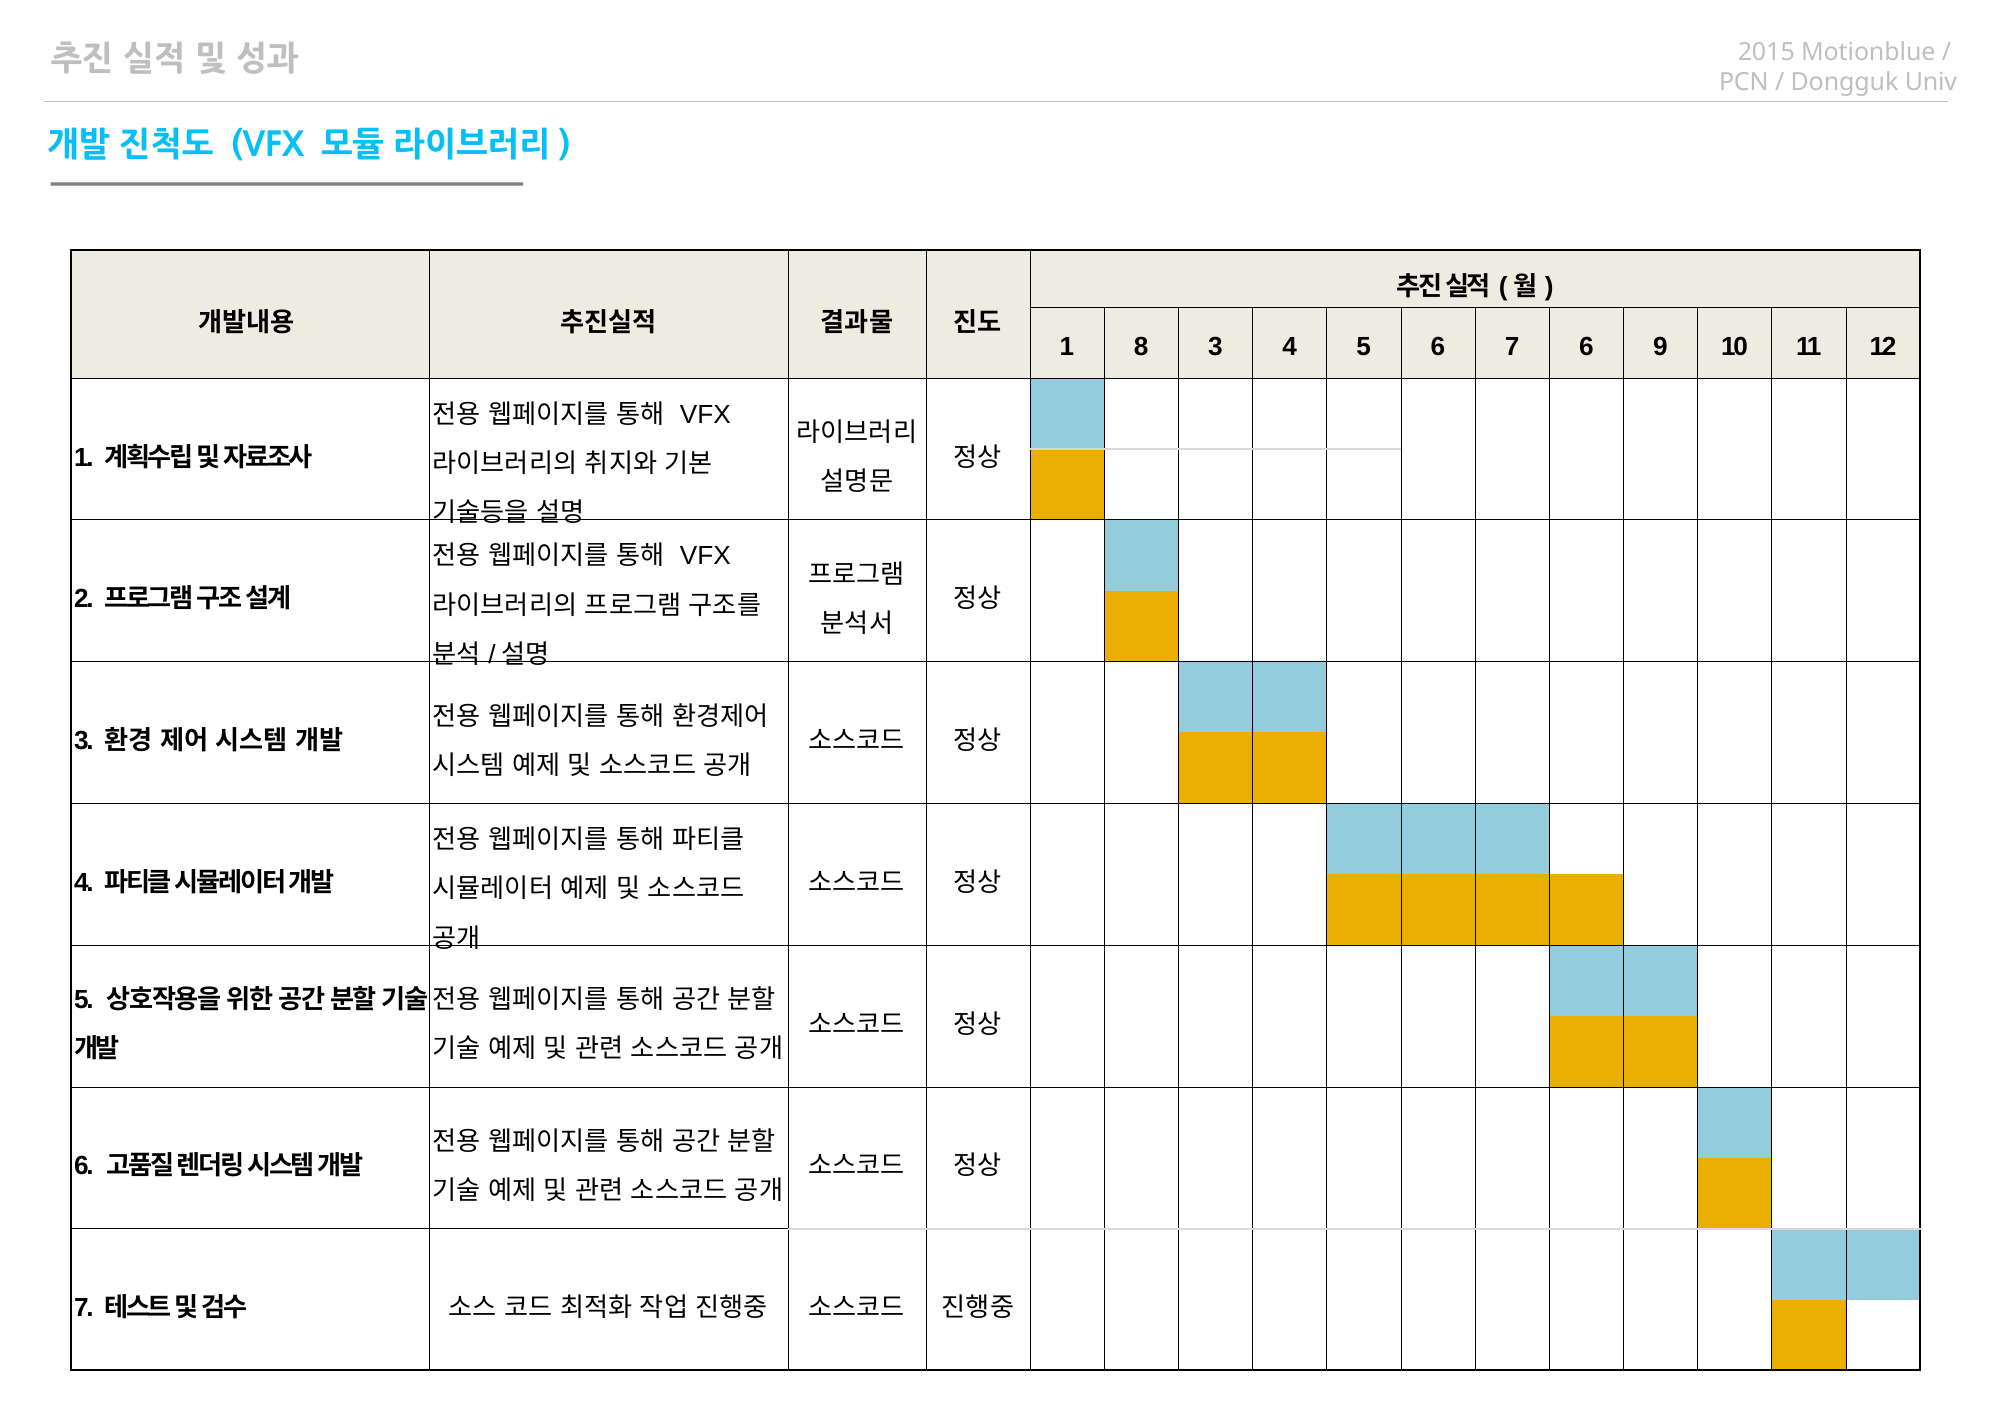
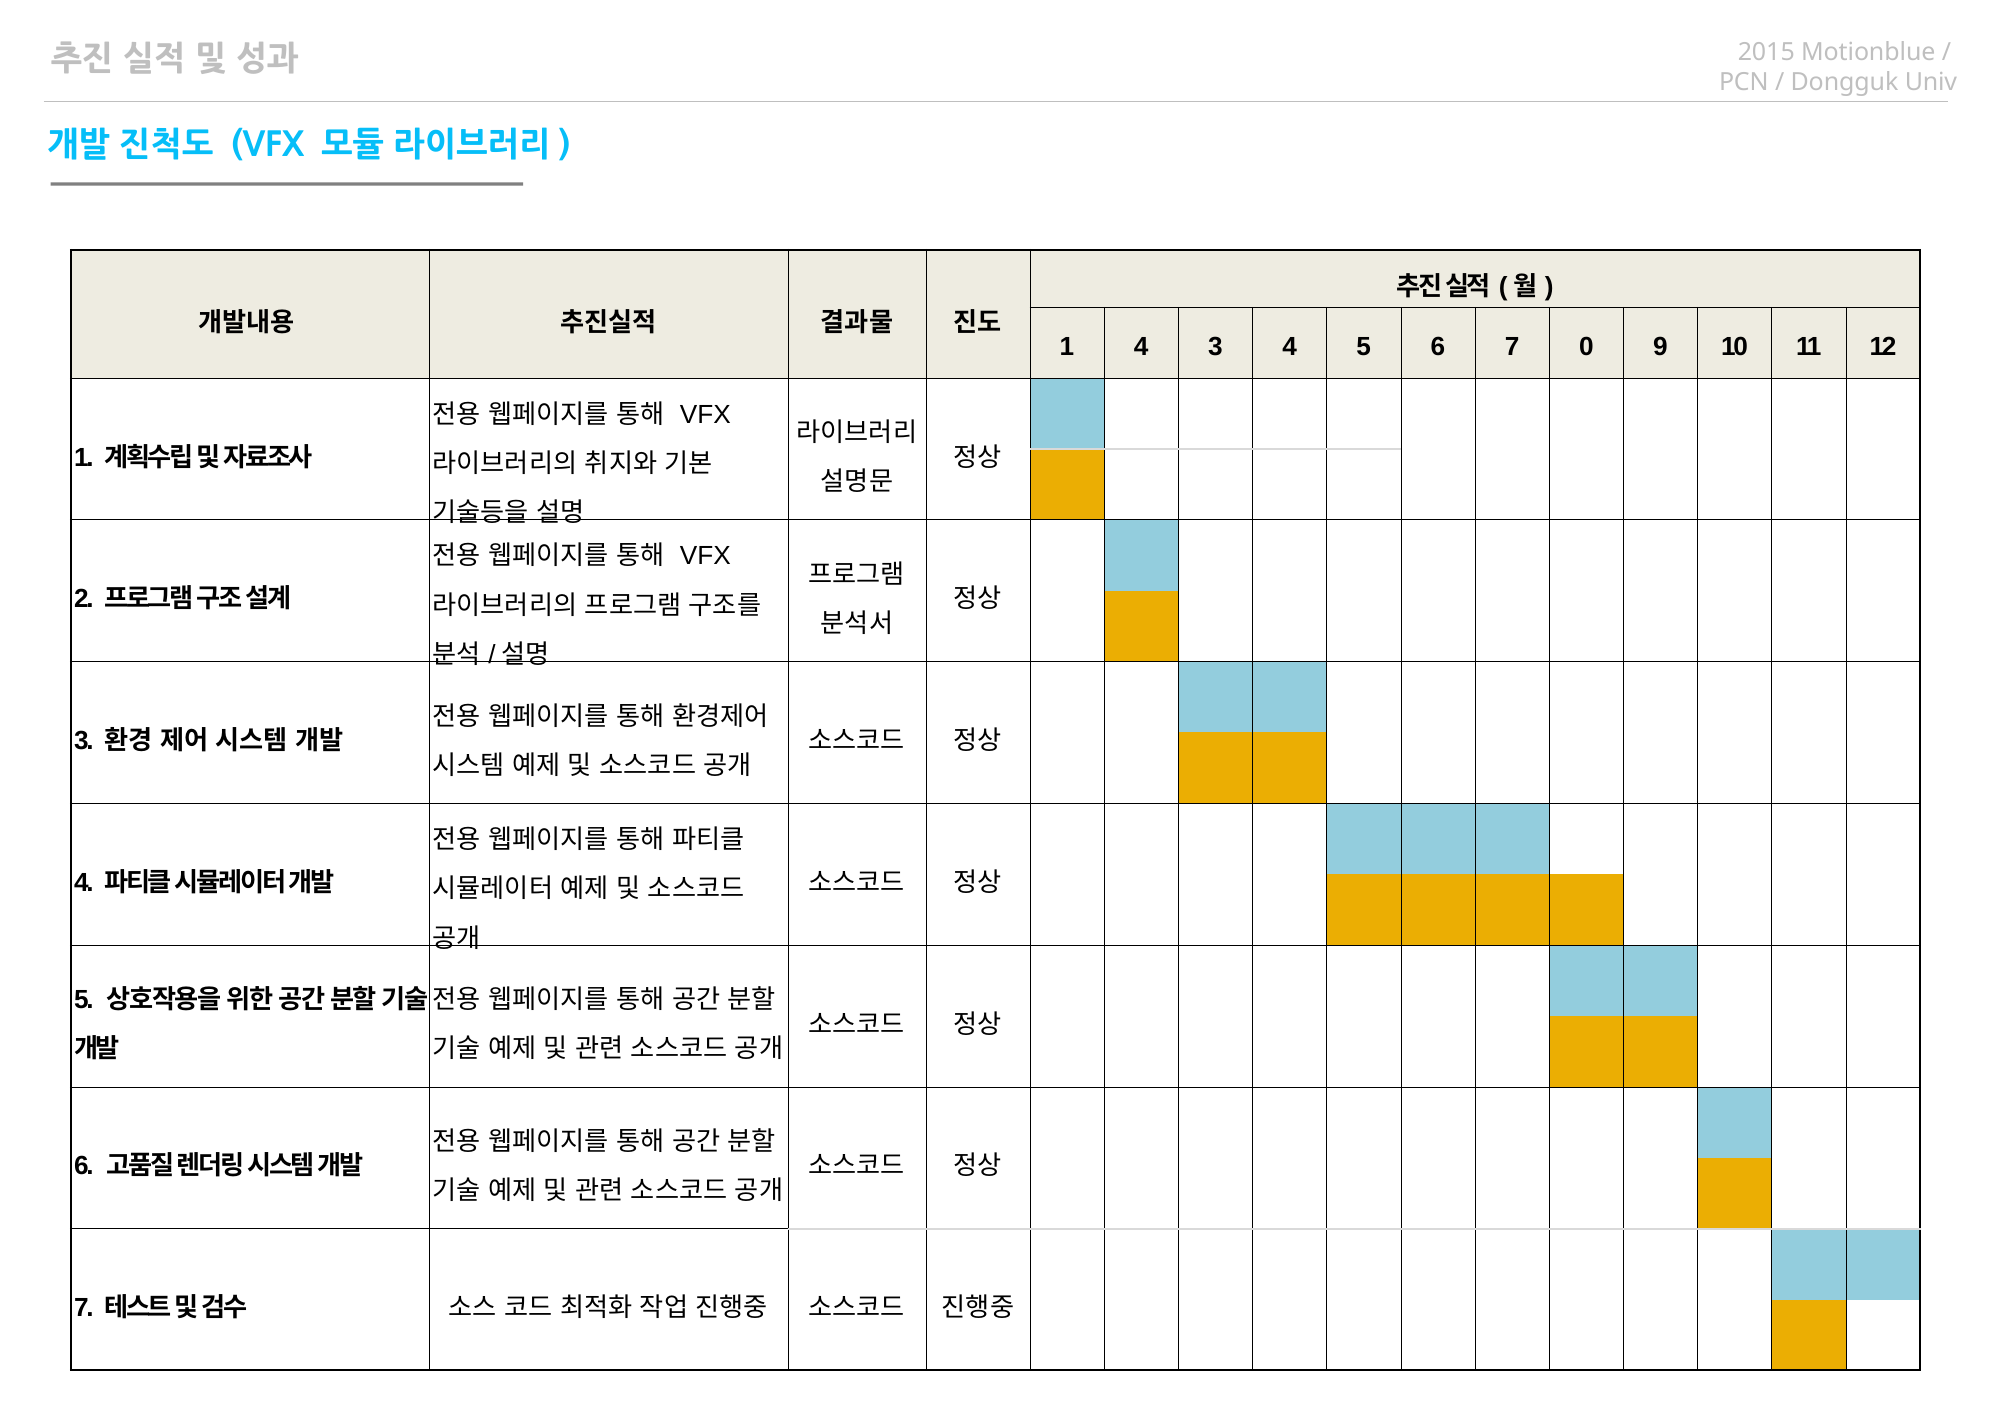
1 8: 8 -> 4
7 6: 6 -> 0
